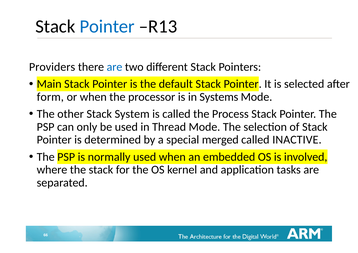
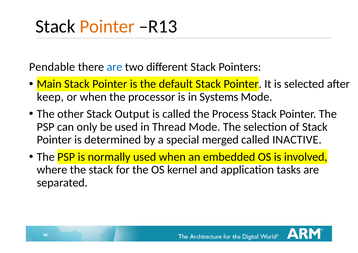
Pointer at (107, 26) colour: blue -> orange
Providers: Providers -> Pendable
form: form -> keep
System: System -> Output
